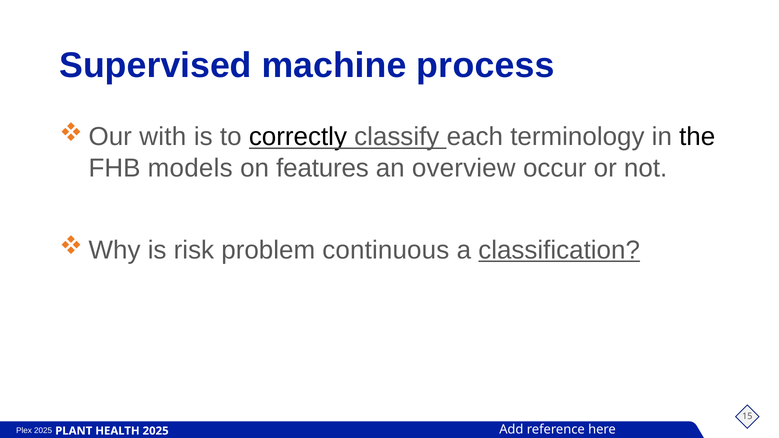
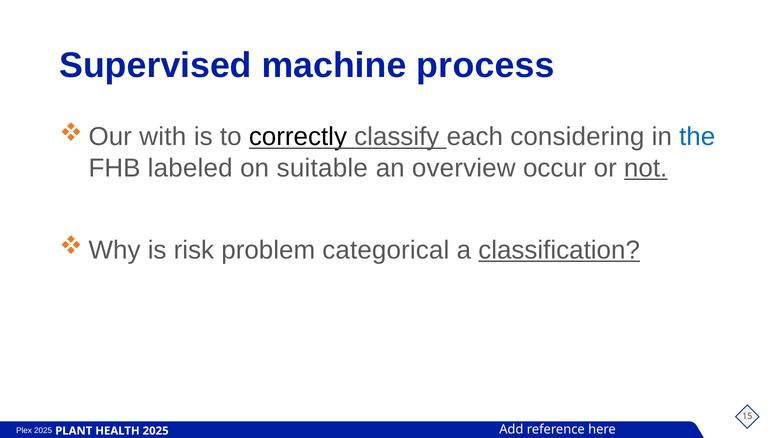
terminology: terminology -> considering
the colour: black -> blue
models: models -> labeled
features: features -> suitable
not underline: none -> present
continuous: continuous -> categorical
